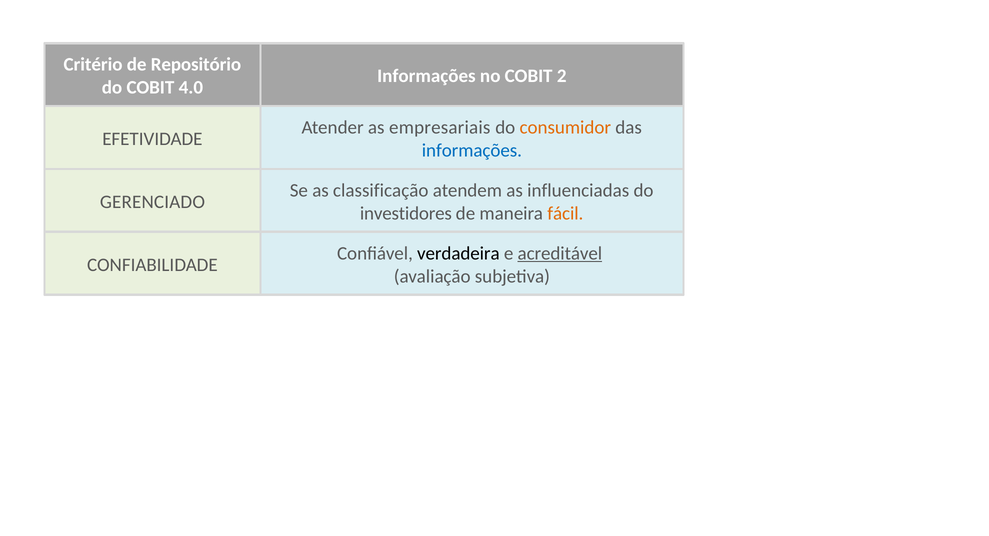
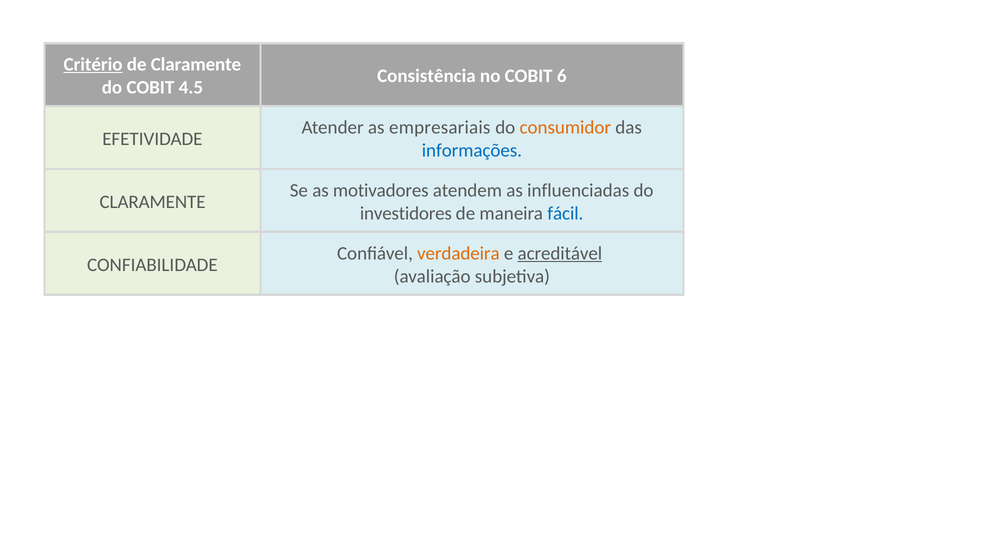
Critério underline: none -> present
de Repositório: Repositório -> Claramente
Informações at (426, 76): Informações -> Consistência
2: 2 -> 6
4.0: 4.0 -> 4.5
classificação: classificação -> motivadores
GERENCIADO at (152, 202): GERENCIADO -> CLARAMENTE
fácil colour: orange -> blue
verdadeira colour: black -> orange
